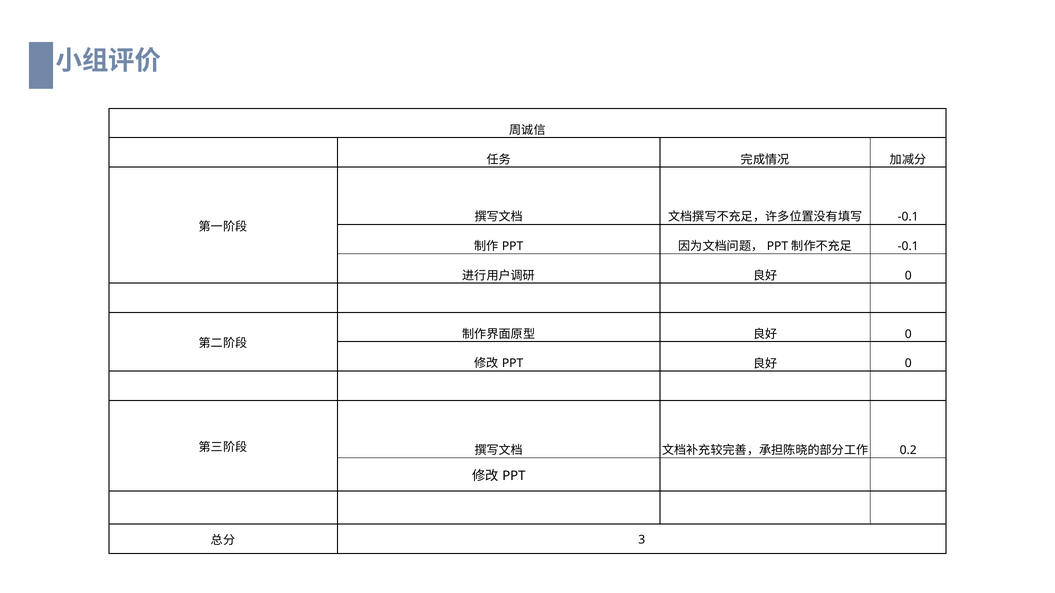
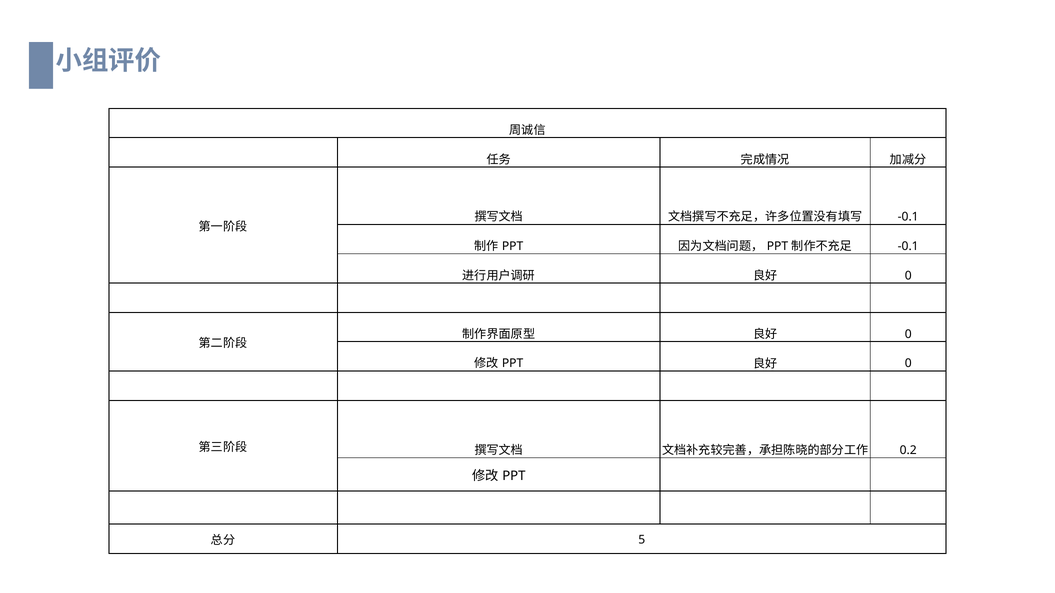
3: 3 -> 5
